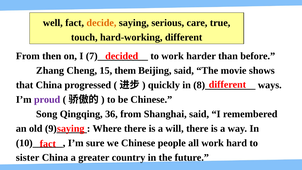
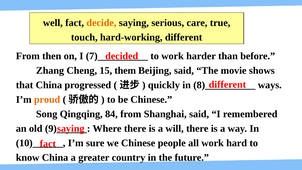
proud colour: purple -> orange
36: 36 -> 84
sister: sister -> know
